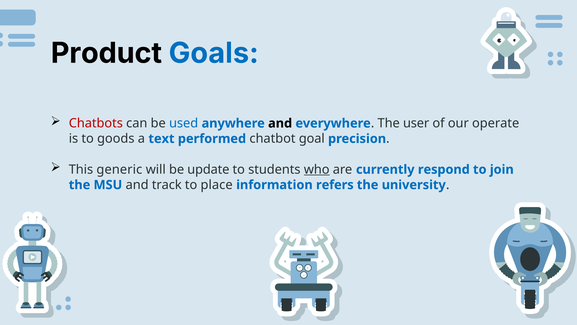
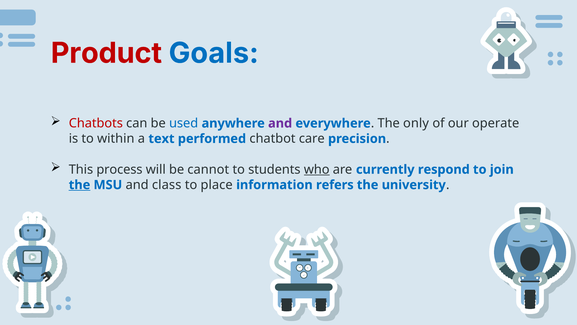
Product colour: black -> red
and at (280, 123) colour: black -> purple
user: user -> only
goods: goods -> within
goal: goal -> care
generic: generic -> process
update: update -> cannot
the at (80, 185) underline: none -> present
track: track -> class
